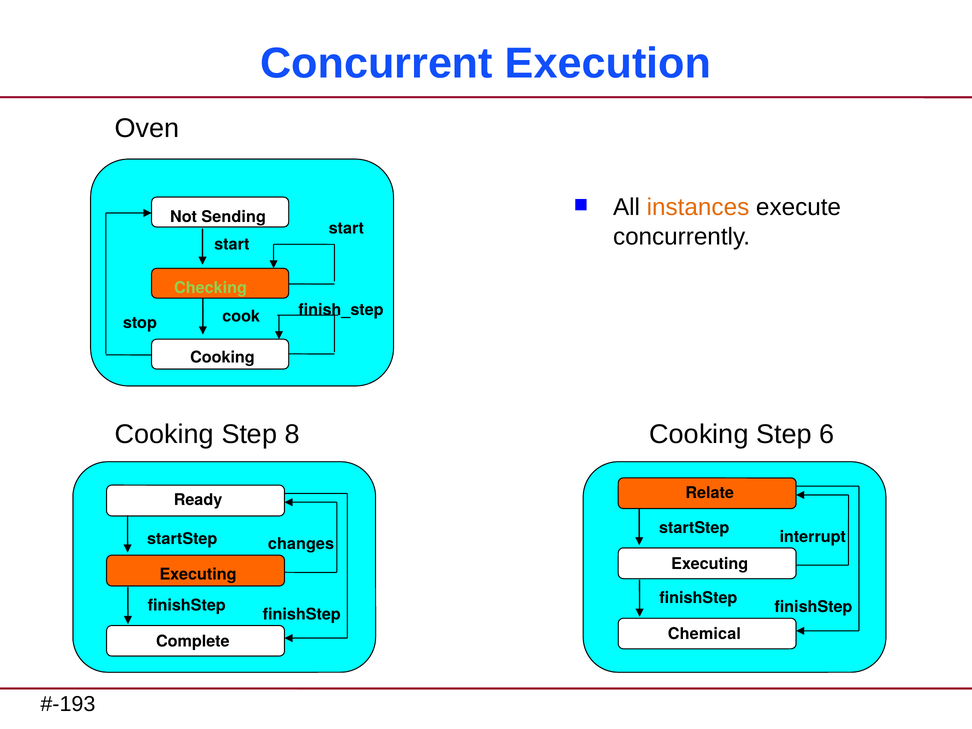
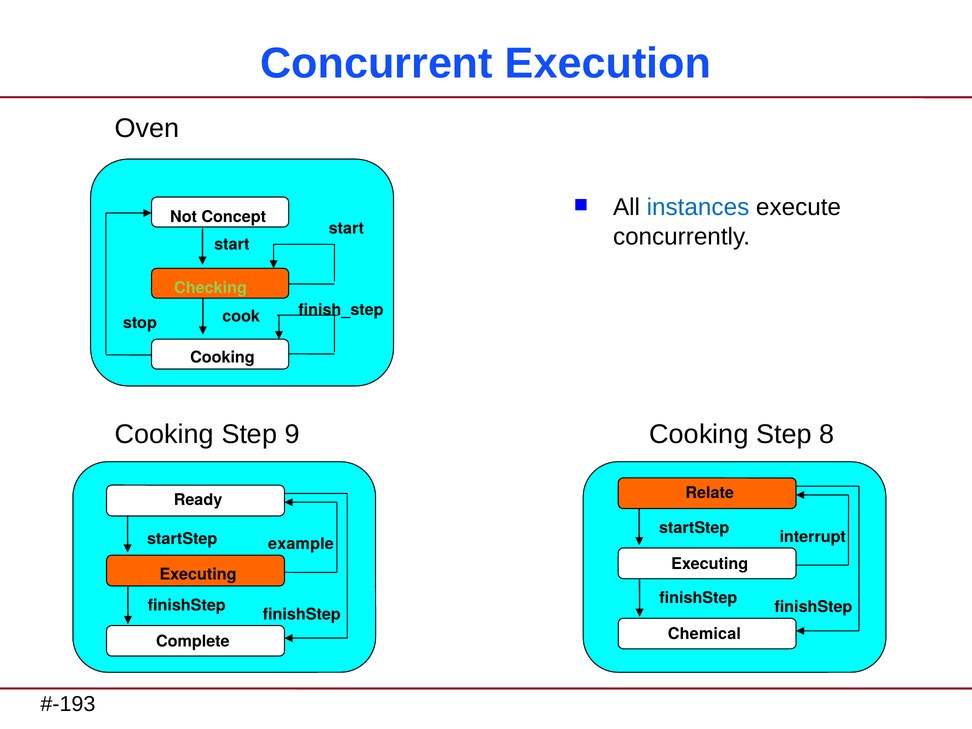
instances colour: orange -> blue
Sending: Sending -> Concept
8: 8 -> 9
6: 6 -> 8
changes: changes -> example
